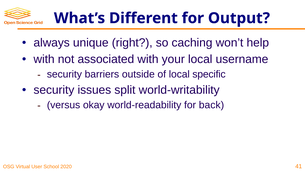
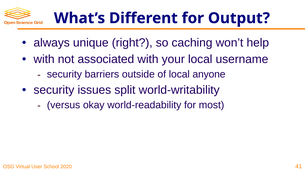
specific: specific -> anyone
back: back -> most
